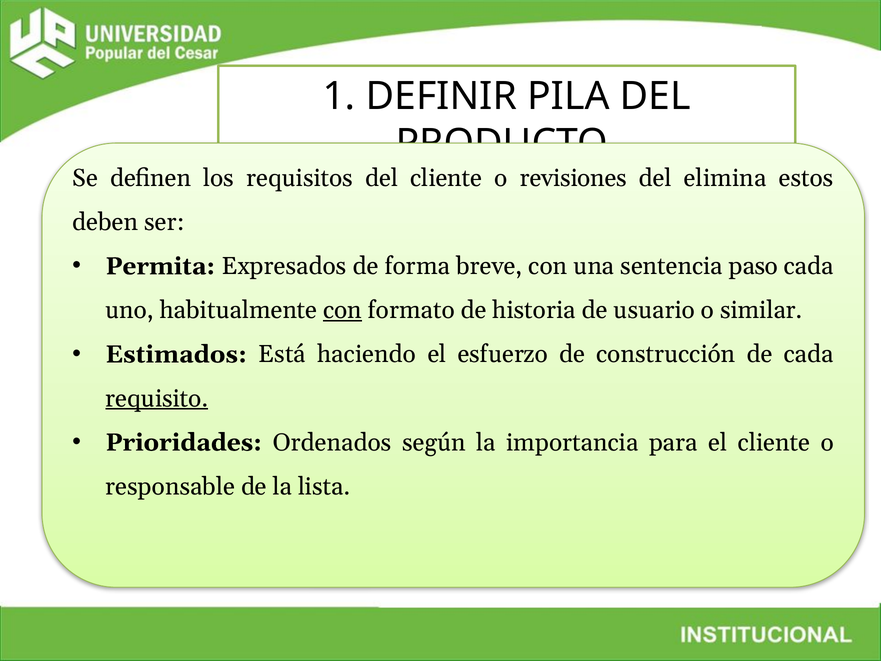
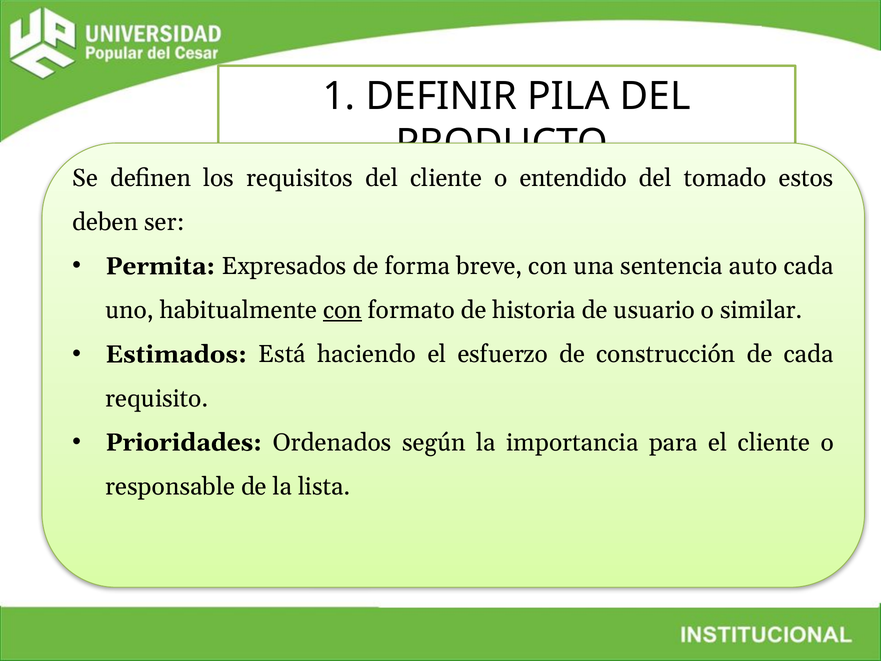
revisiones: revisiones -> entendido
elimina: elimina -> tomado
paso: paso -> auto
requisito underline: present -> none
